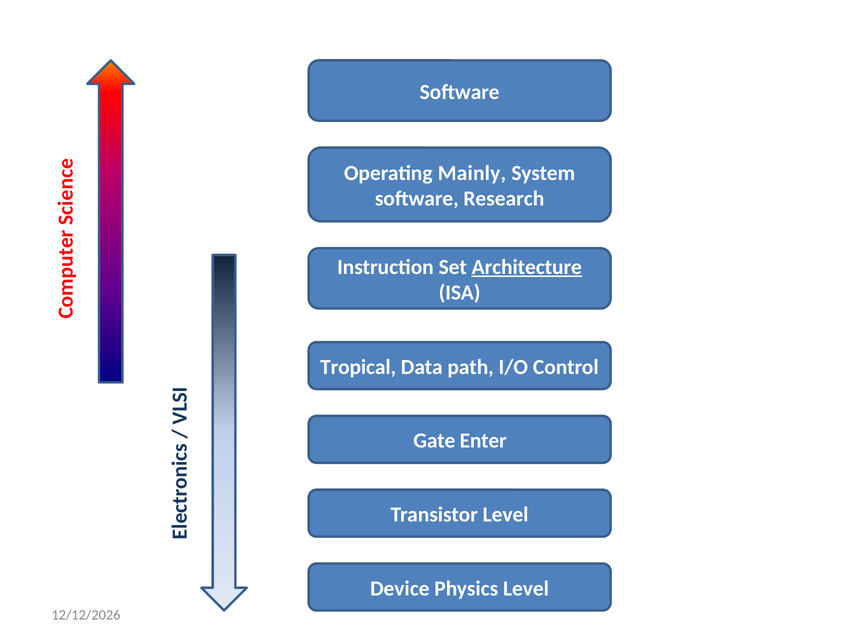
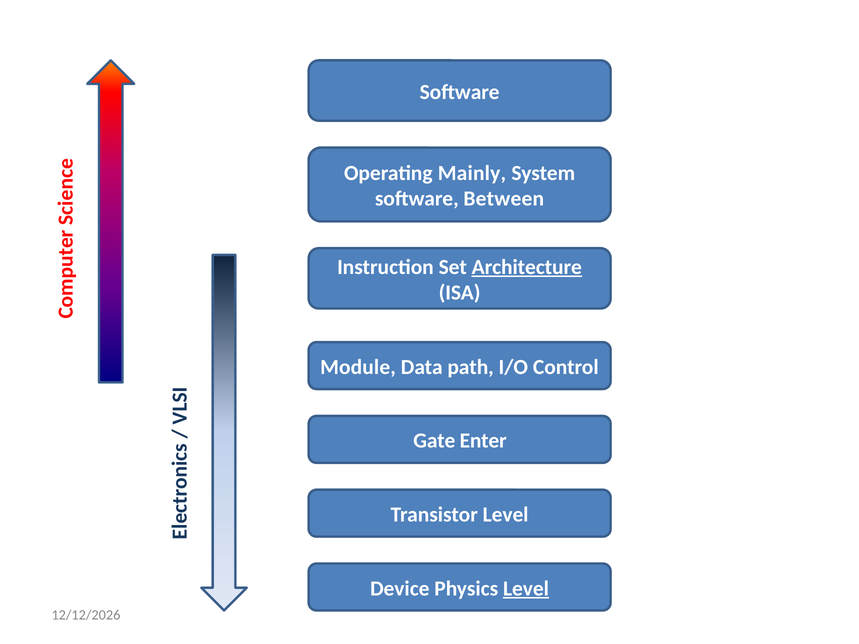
Research: Research -> Between
Tropical: Tropical -> Module
Level at (526, 589) underline: none -> present
